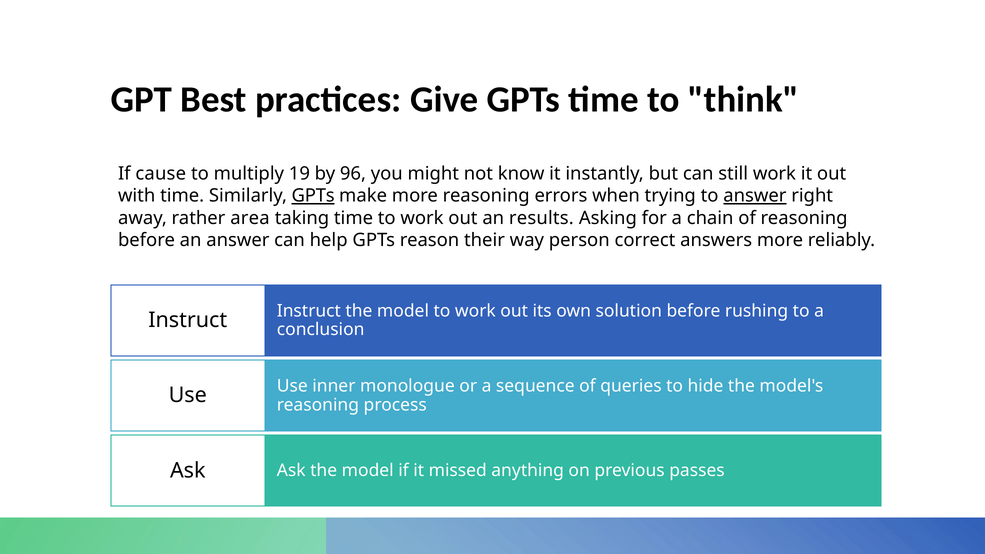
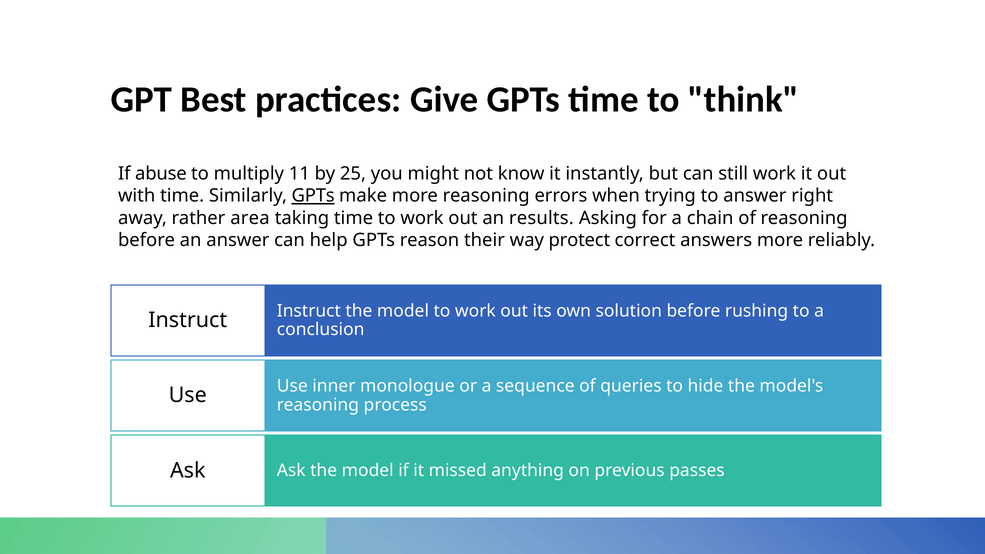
cause: cause -> abuse
19: 19 -> 11
96: 96 -> 25
answer at (755, 196) underline: present -> none
person: person -> protect
